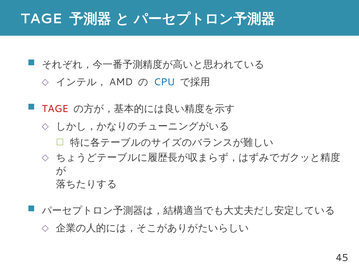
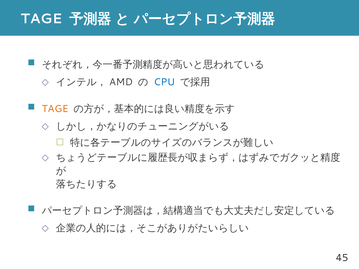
TAGE at (55, 109) colour: red -> orange
